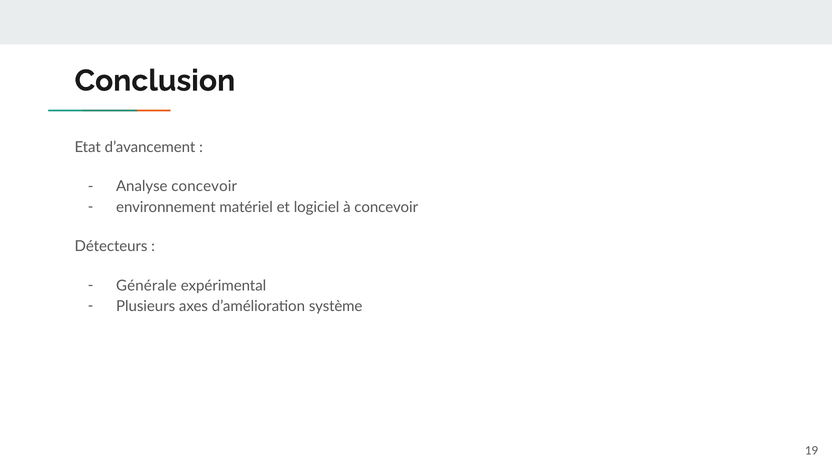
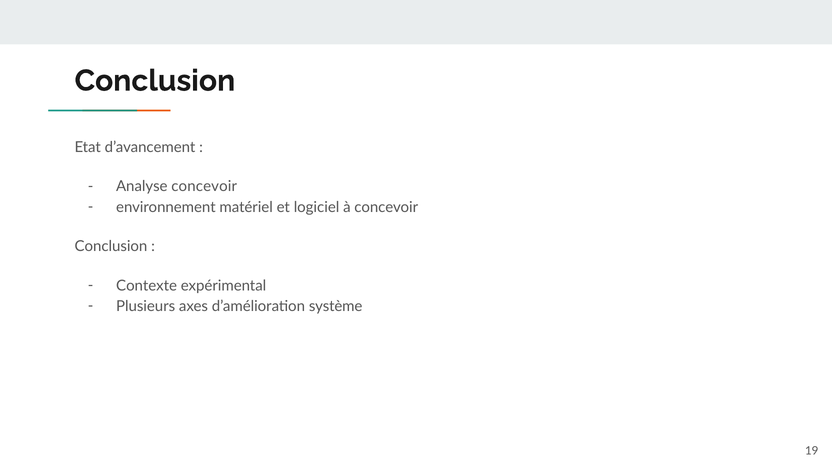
Détecteurs at (111, 246): Détecteurs -> Conclusion
Générale: Générale -> Contexte
